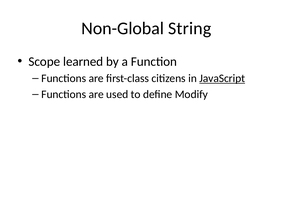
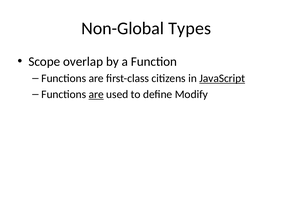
String: String -> Types
learned: learned -> overlap
are at (96, 94) underline: none -> present
